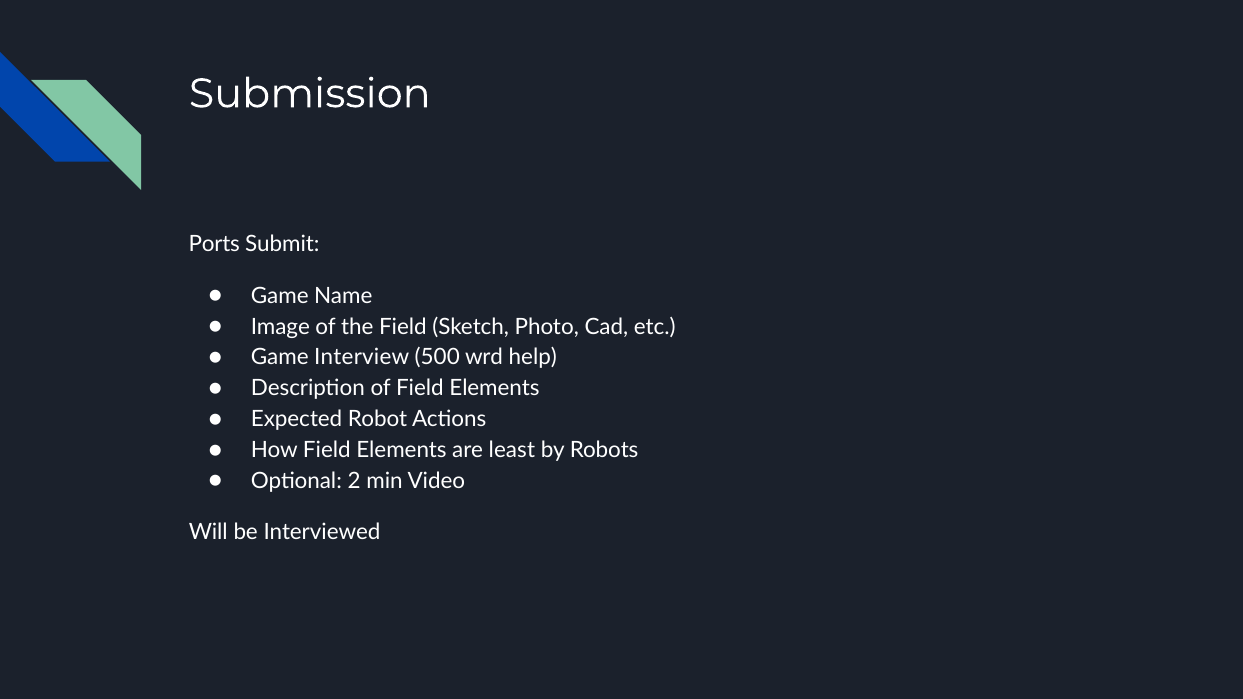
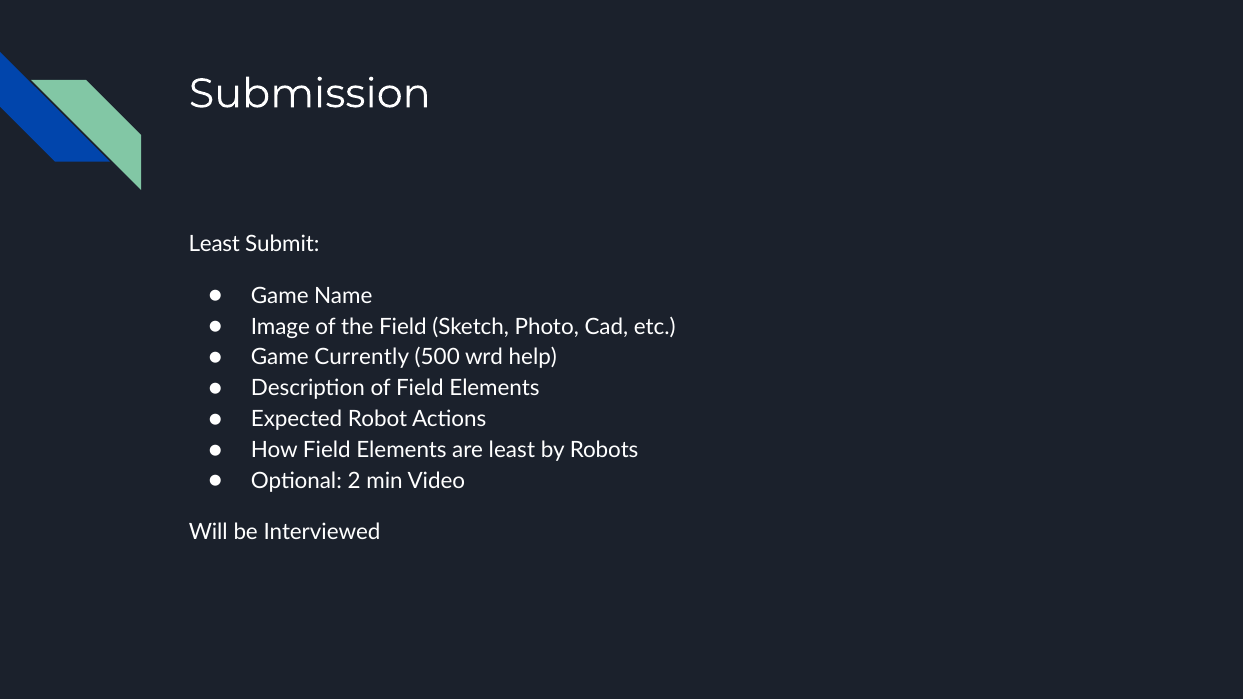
Ports at (214, 244): Ports -> Least
Interview: Interview -> Currently
